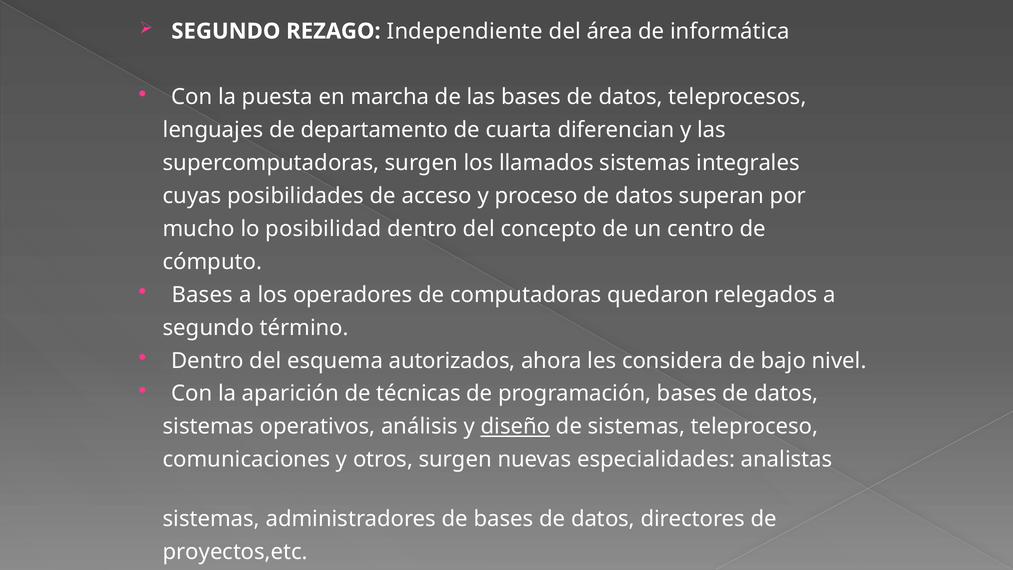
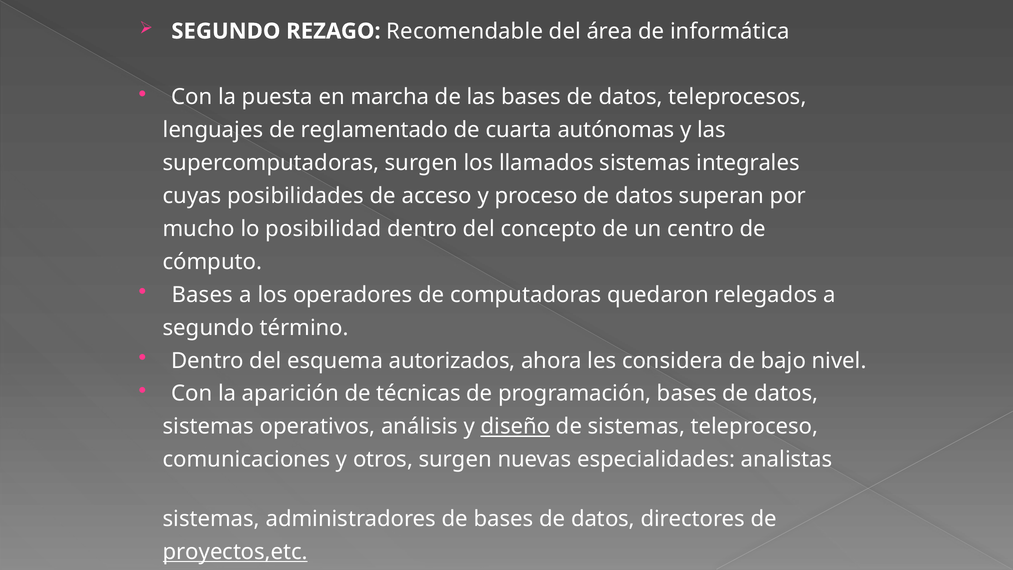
Independiente: Independiente -> Recomendable
departamento: departamento -> reglamentado
diferencian: diferencian -> autónomas
proyectos,etc underline: none -> present
